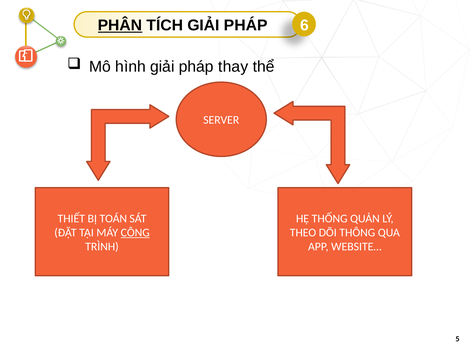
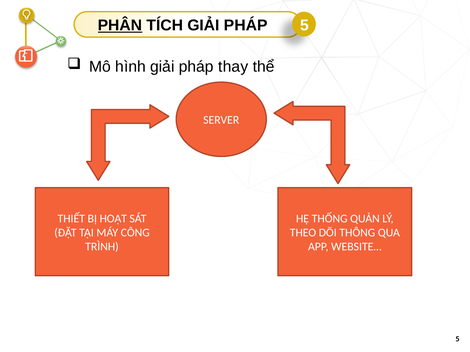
PHÁP 6: 6 -> 5
TOÁN: TOÁN -> HOẠT
CÔNG underline: present -> none
